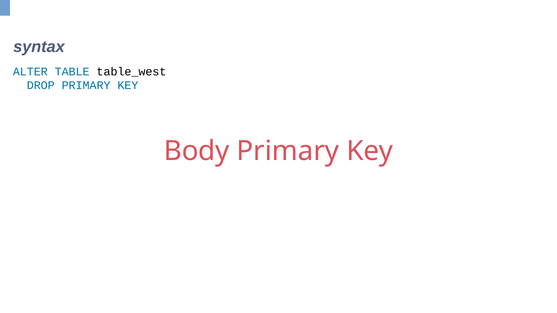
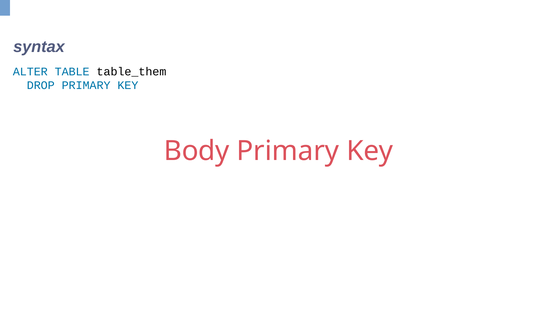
table_west: table_west -> table_them
